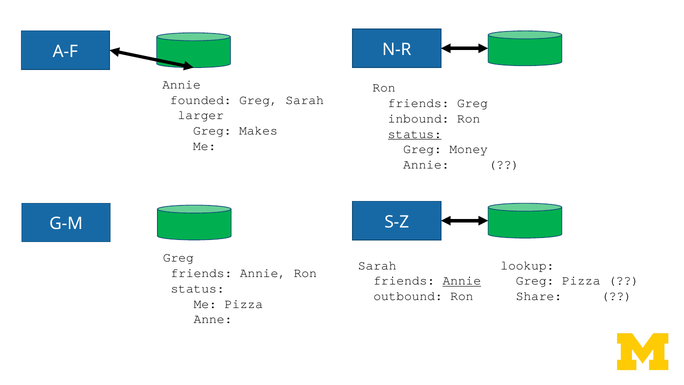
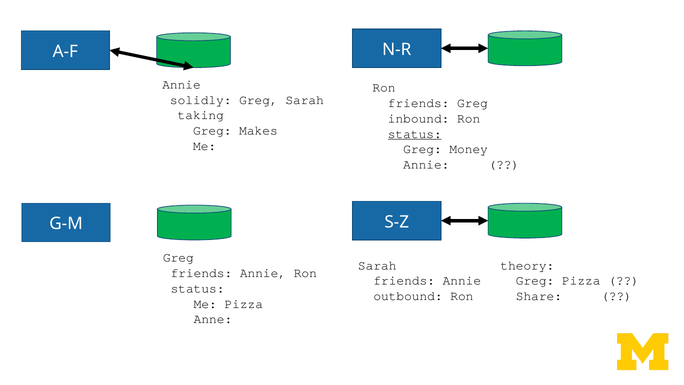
founded: founded -> solidly
larger: larger -> taking
lookup: lookup -> theory
Annie at (462, 281) underline: present -> none
